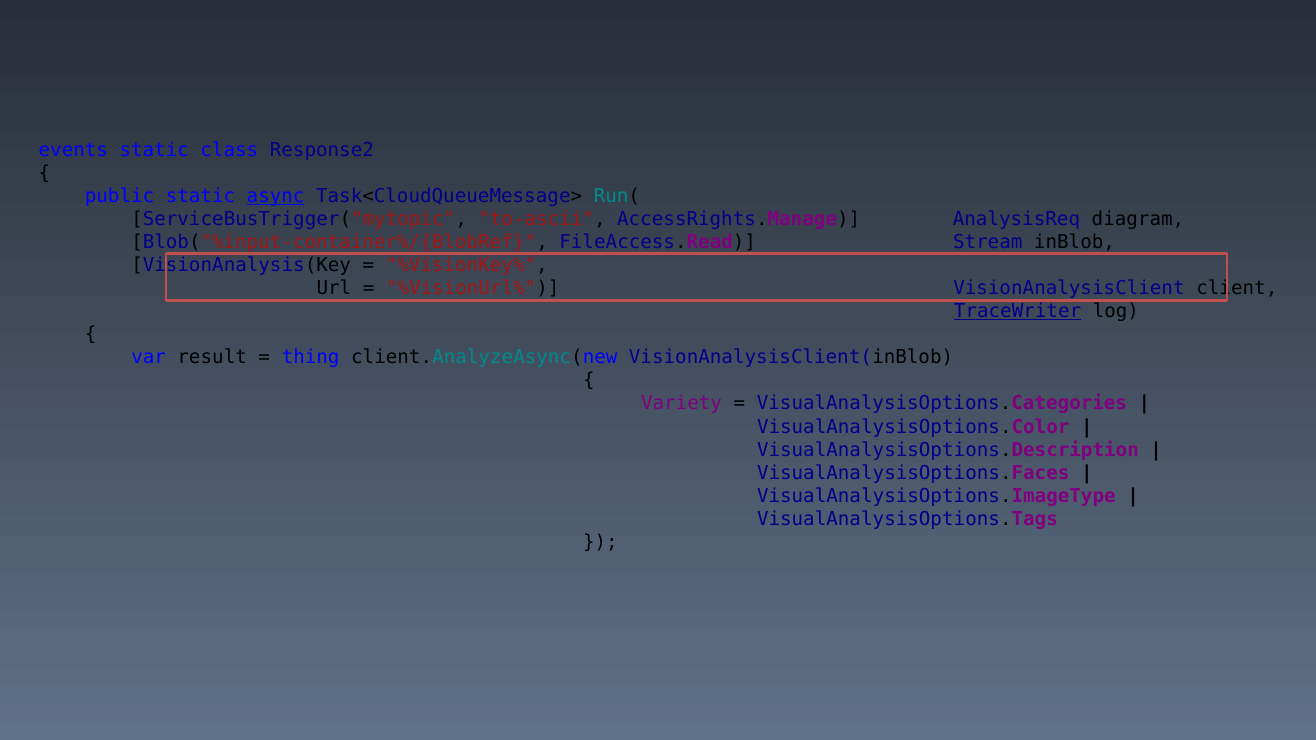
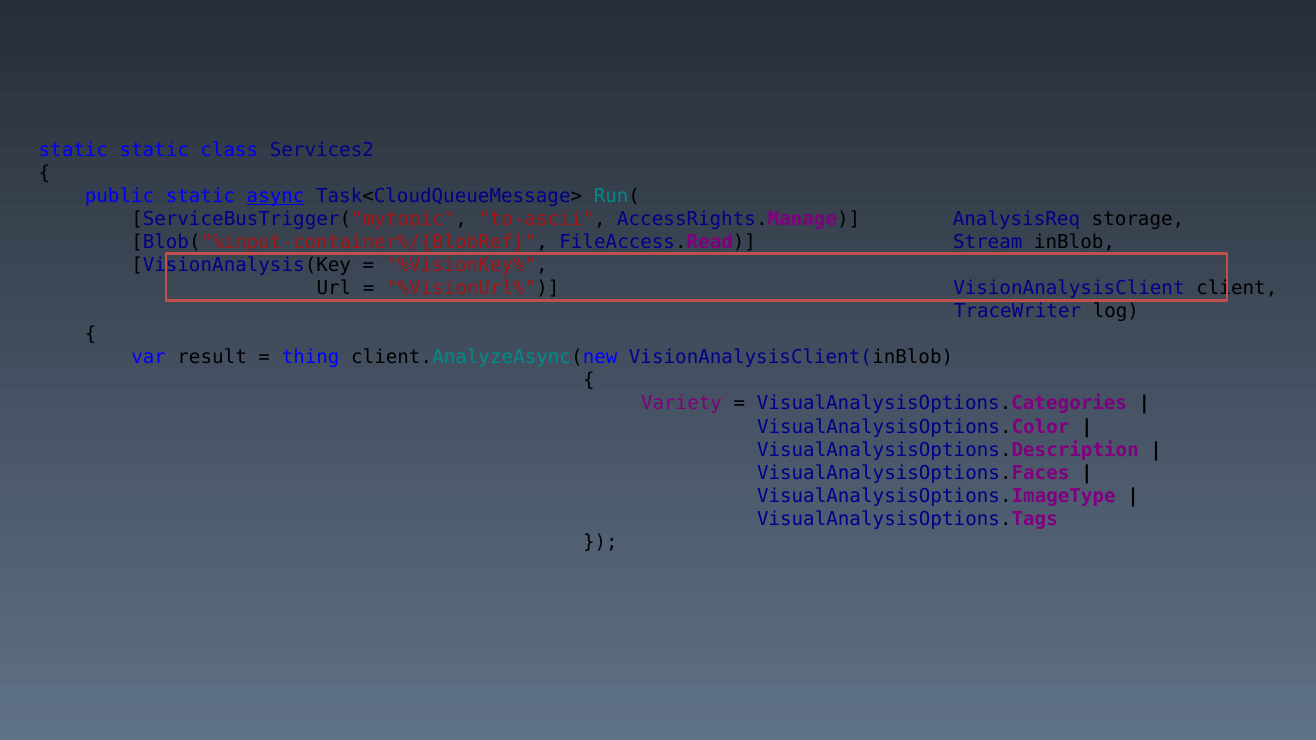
events at (73, 150): events -> static
Response2: Response2 -> Services2
diagram: diagram -> storage
TraceWriter underline: present -> none
